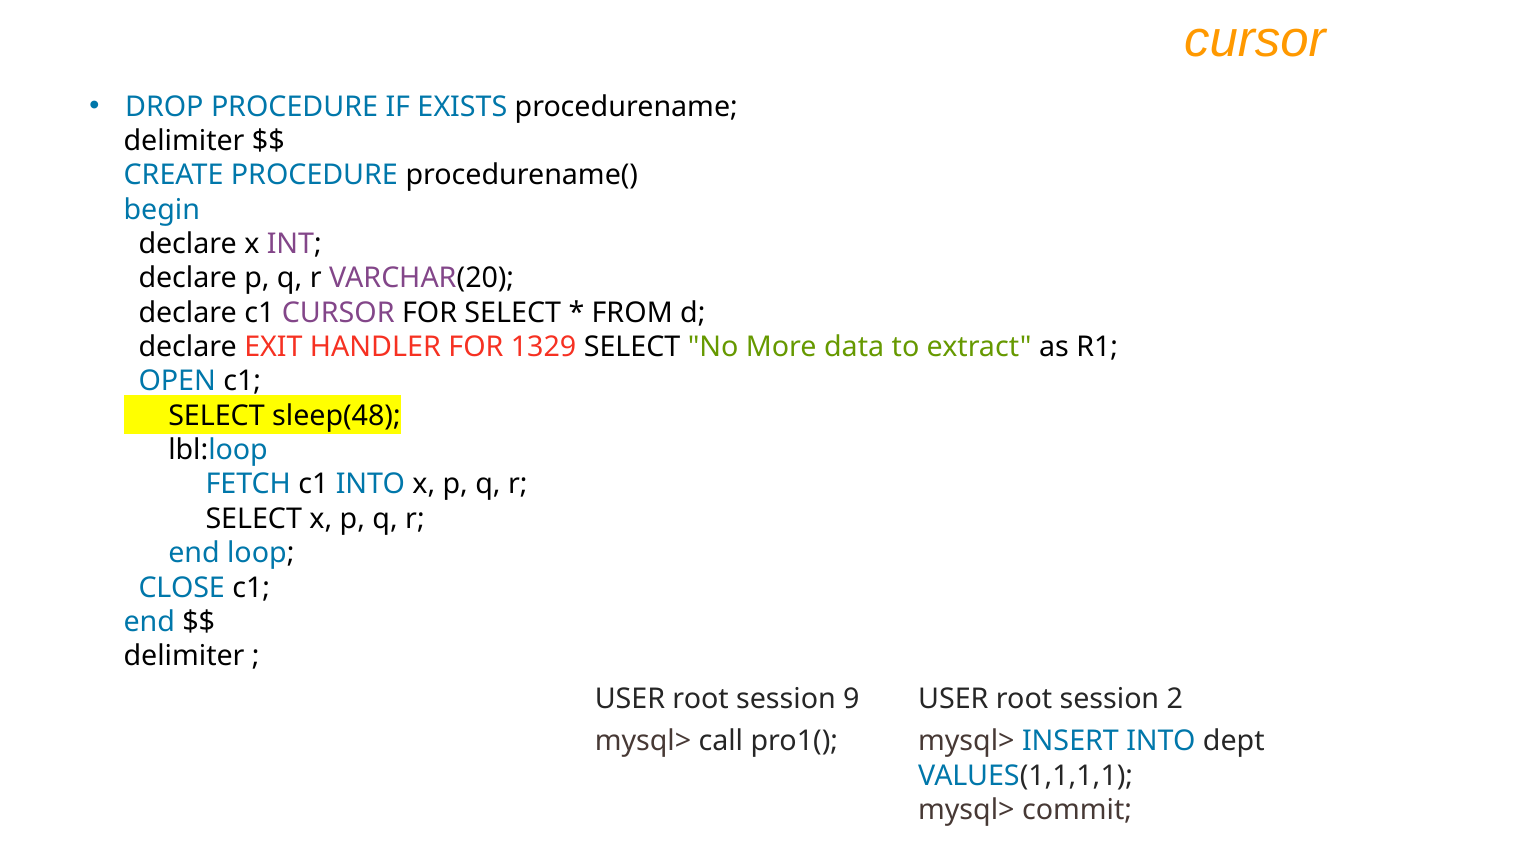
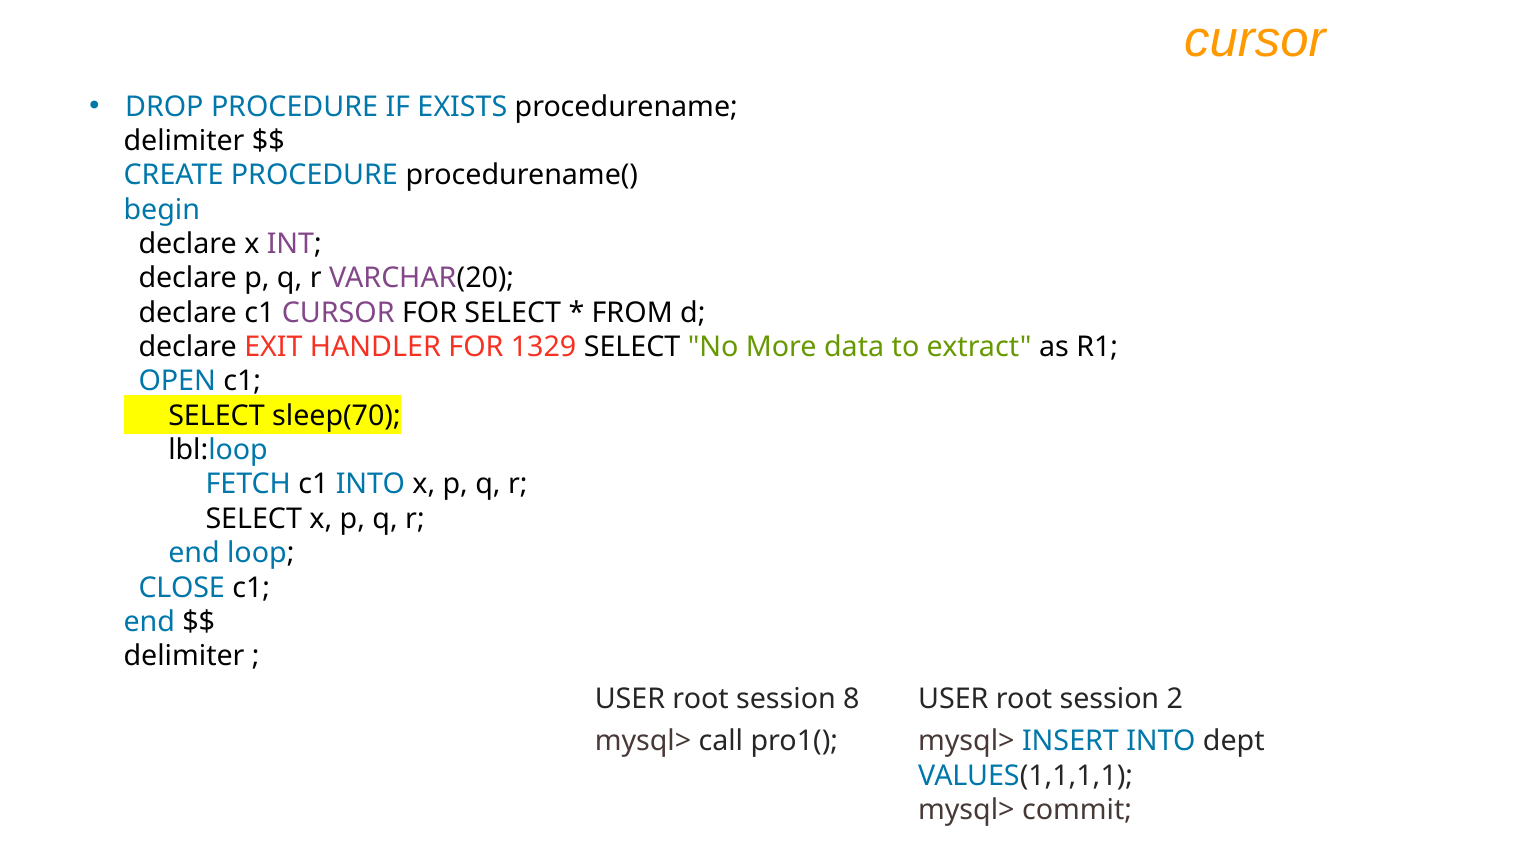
sleep(48: sleep(48 -> sleep(70
9: 9 -> 8
